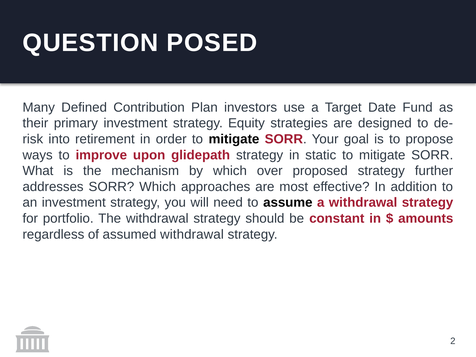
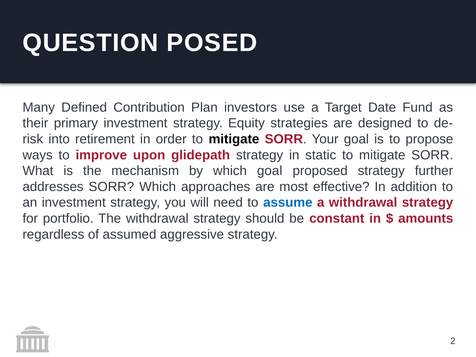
which over: over -> goal
assume colour: black -> blue
assumed withdrawal: withdrawal -> aggressive
